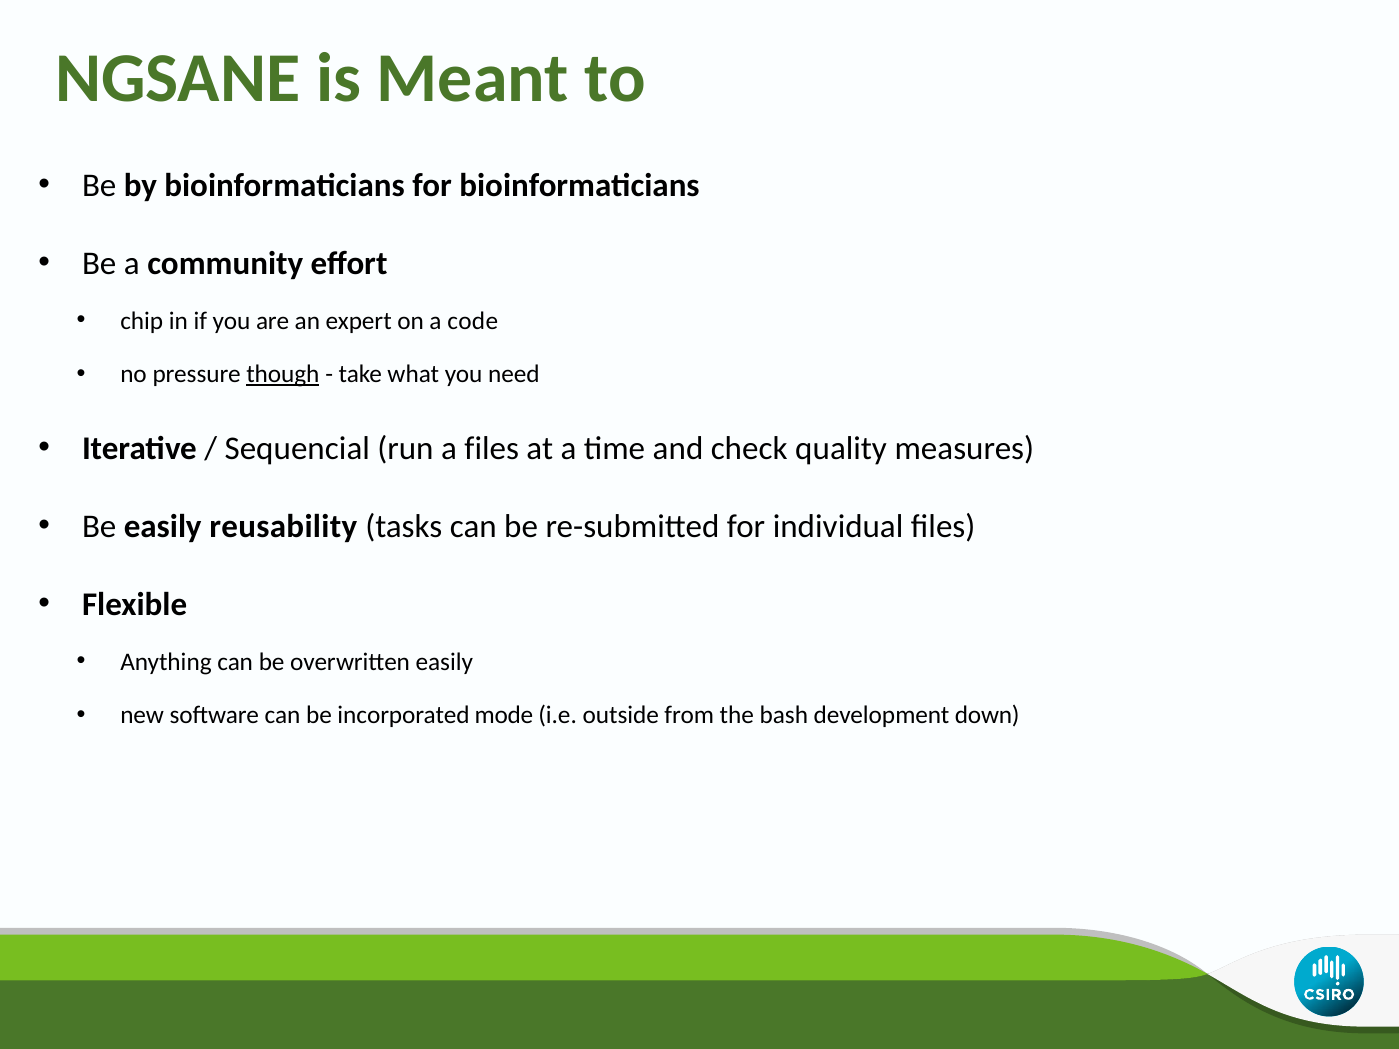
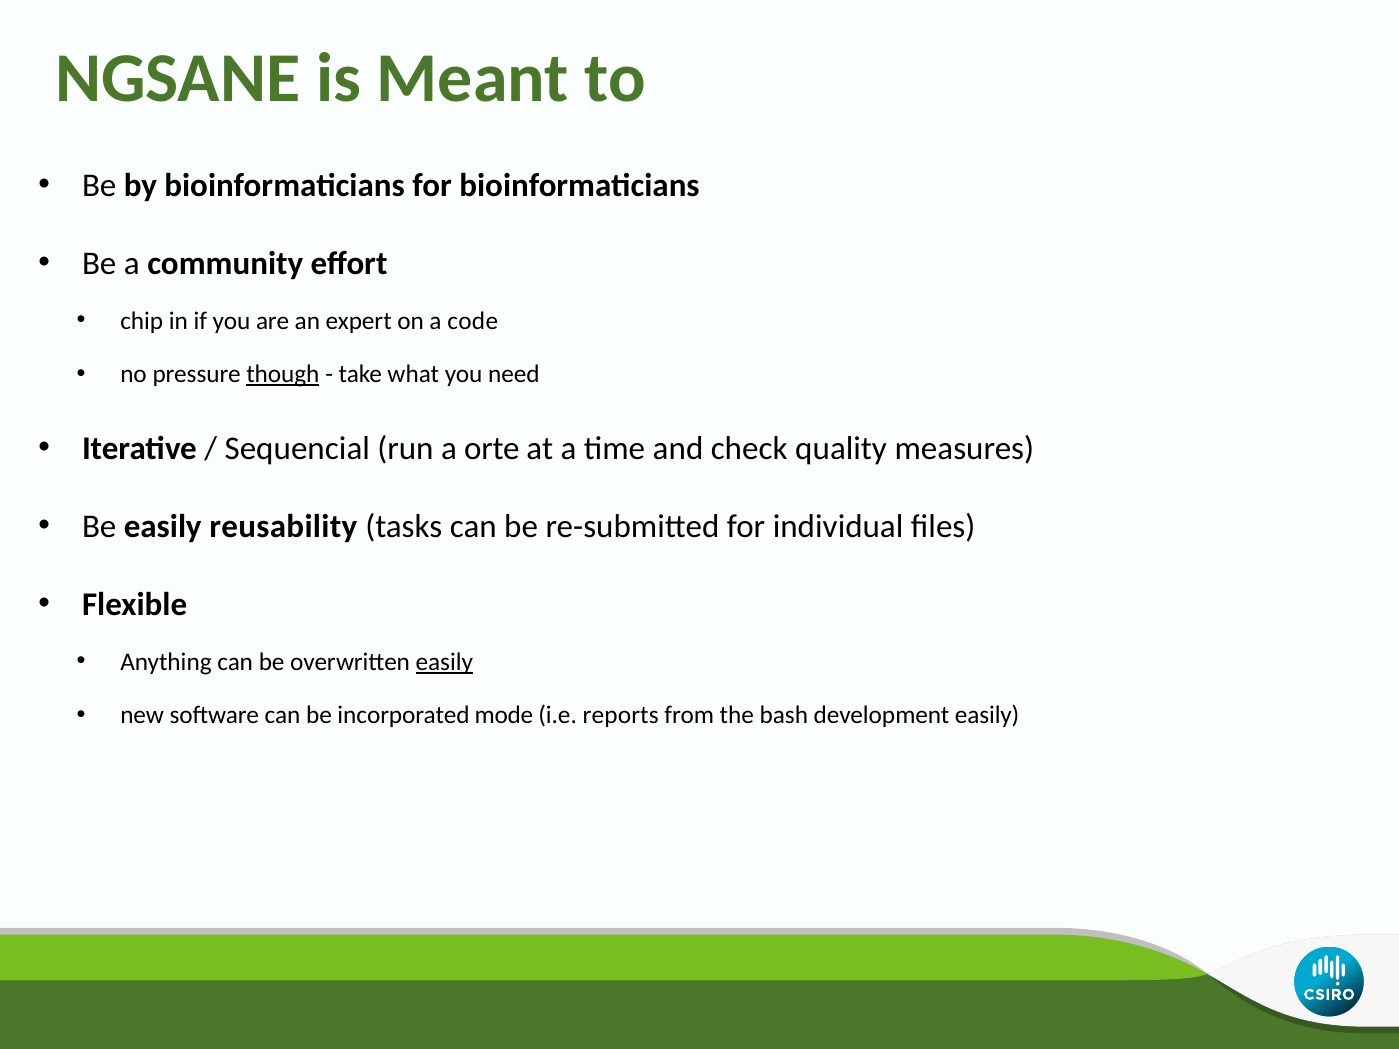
a files: files -> orte
easily at (444, 662) underline: none -> present
outside: outside -> reports
development down: down -> easily
